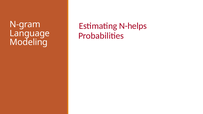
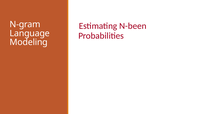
N-helps: N-helps -> N-been
